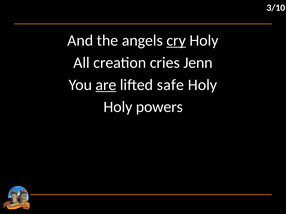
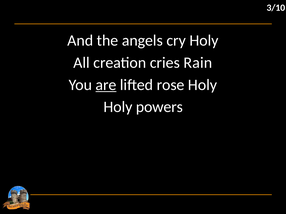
cry underline: present -> none
Jenn: Jenn -> Rain
safe: safe -> rose
